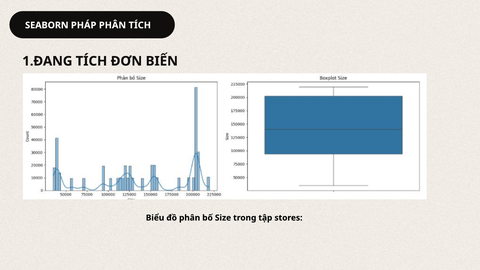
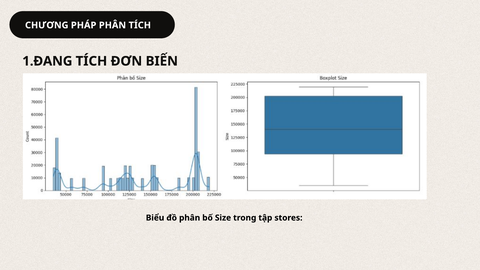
SEABORN: SEABORN -> CHƯƠNG
